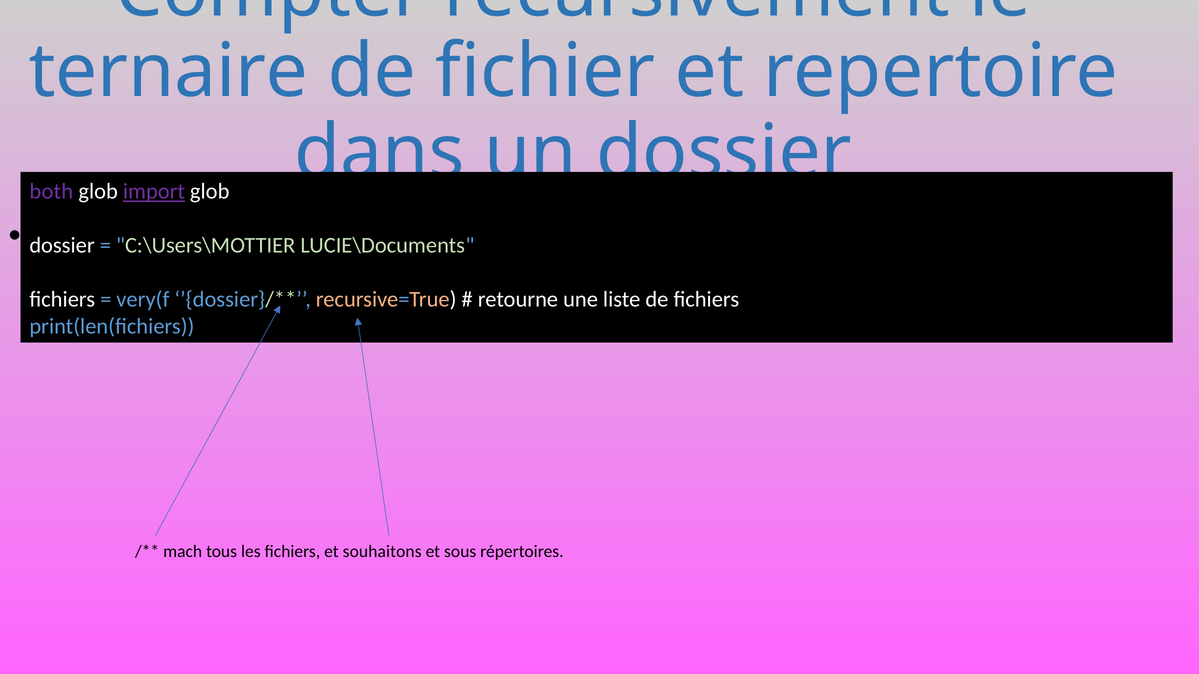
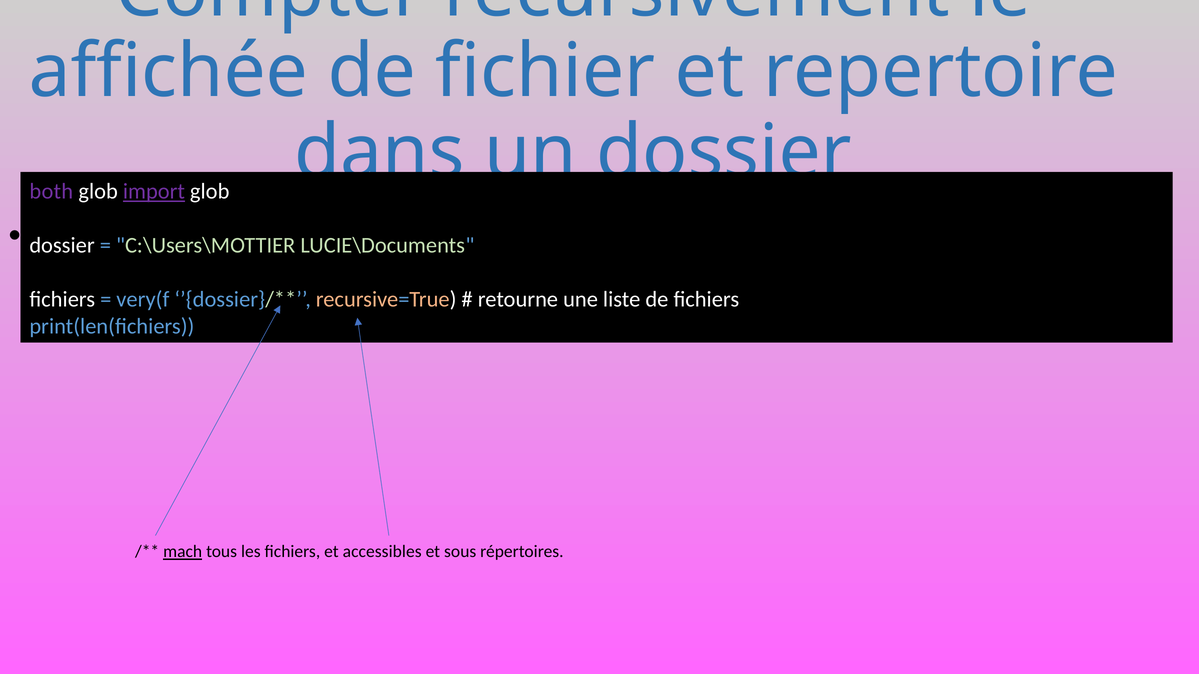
ternaire: ternaire -> affichée
mach underline: none -> present
souhaitons: souhaitons -> accessibles
